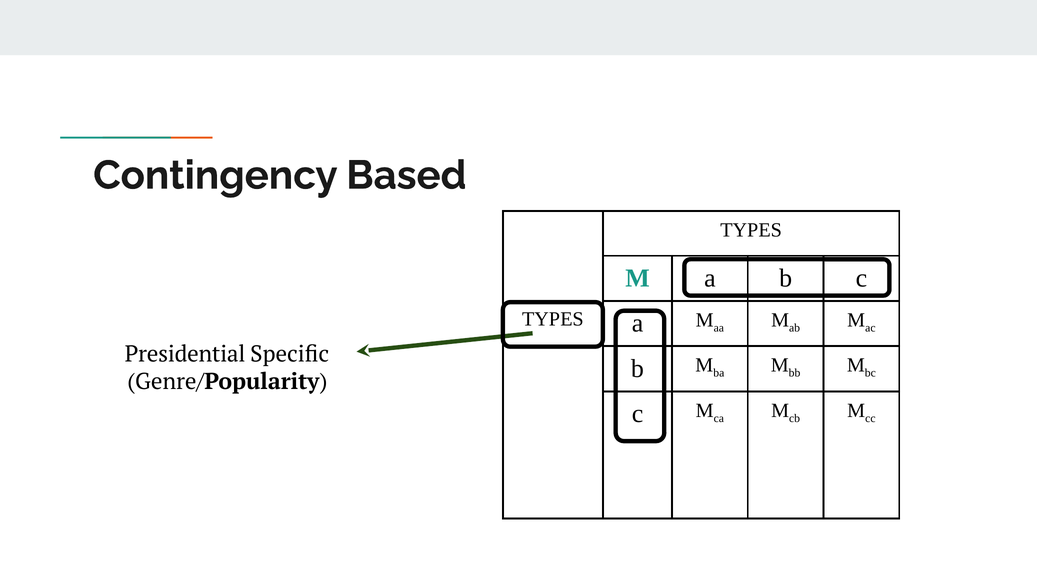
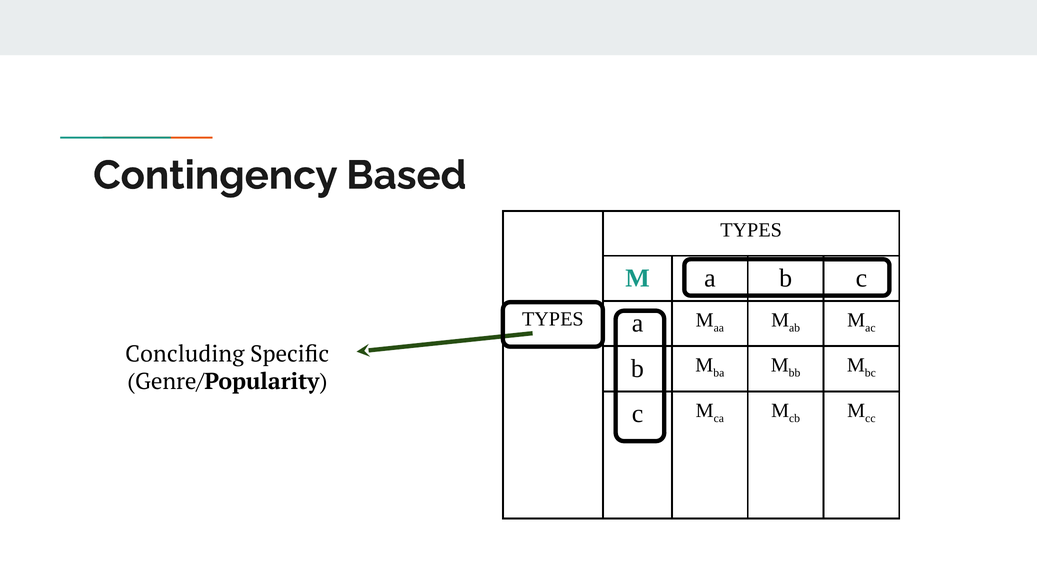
Presidential: Presidential -> Concluding
